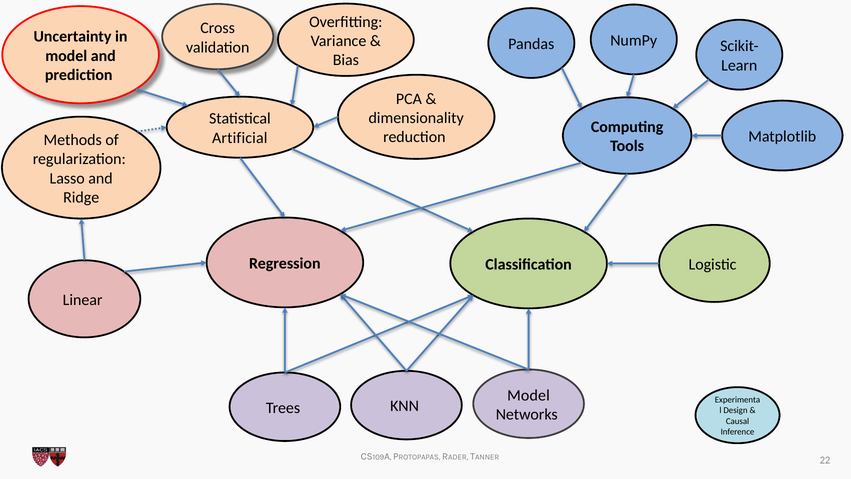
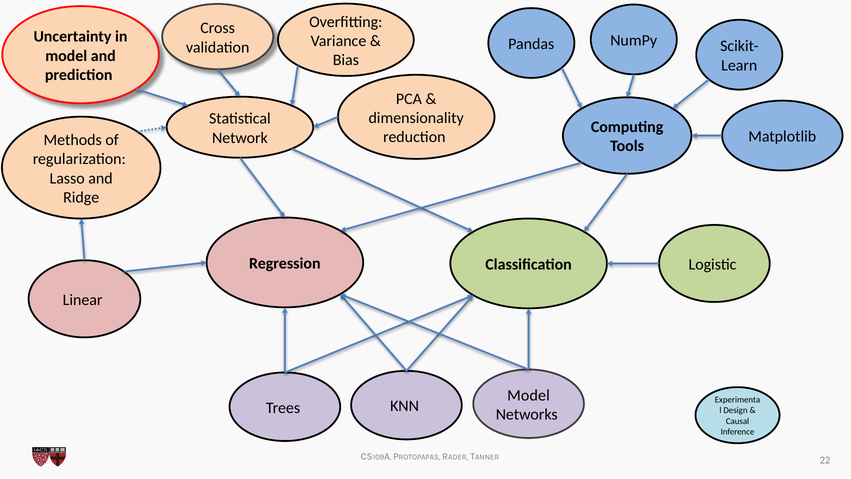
Artificial: Artificial -> Network
